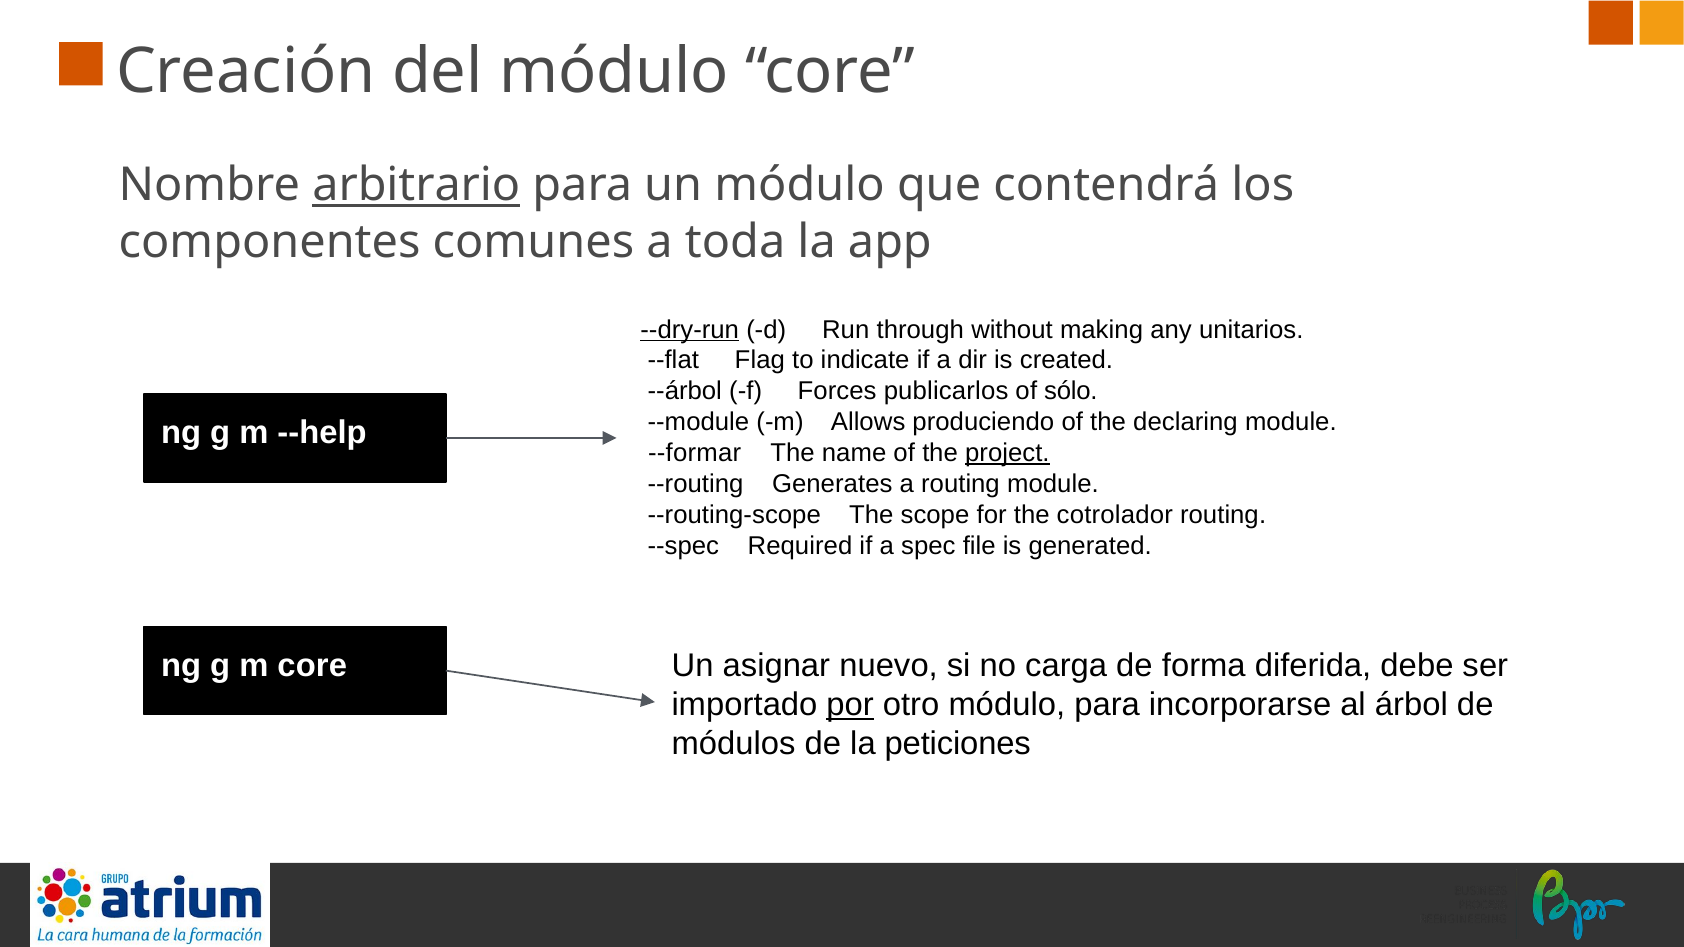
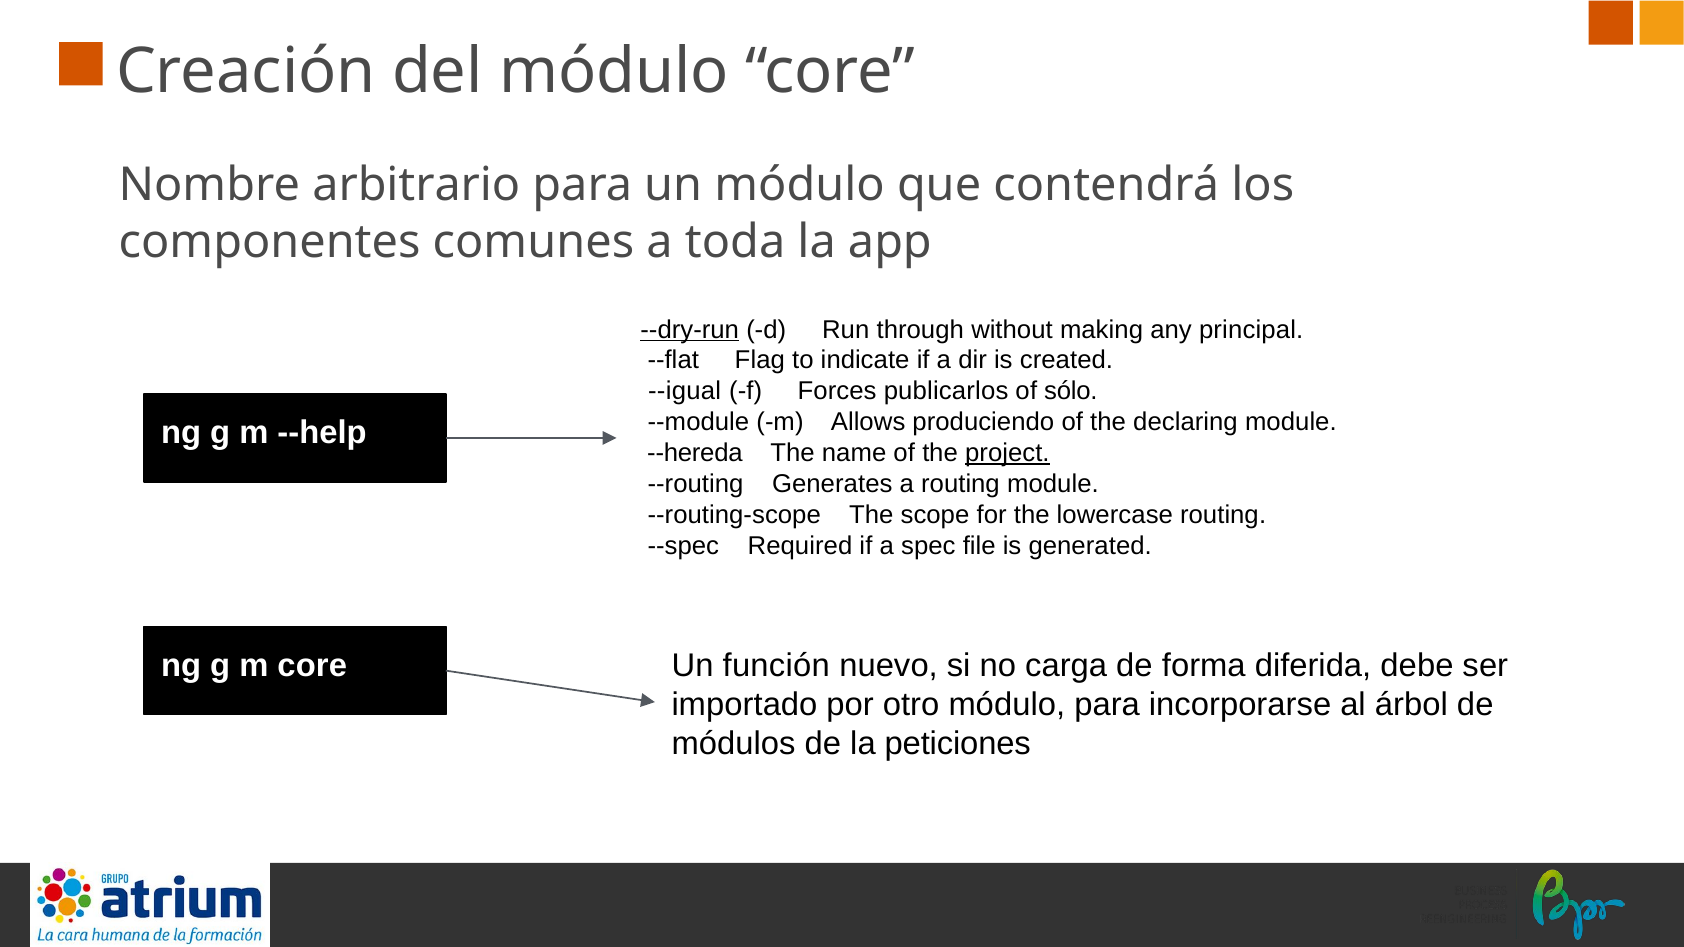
arbitrario underline: present -> none
unitarios: unitarios -> principal
--árbol: --árbol -> --igual
--formar: --formar -> --hereda
cotrolador: cotrolador -> lowercase
asignar: asignar -> función
por underline: present -> none
